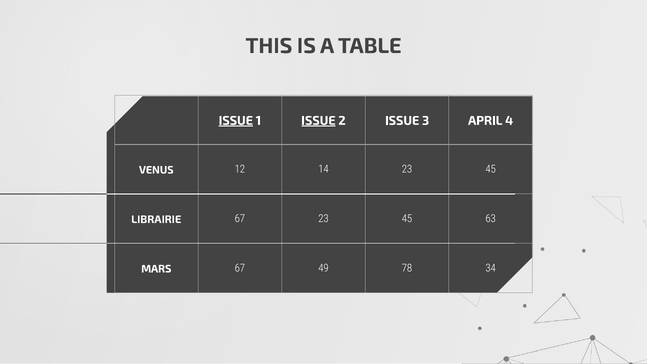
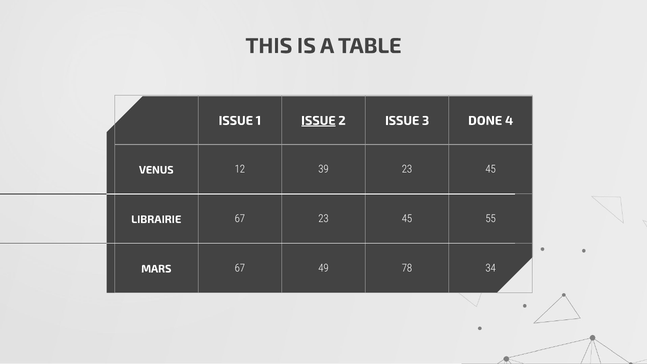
ISSUE at (236, 121) underline: present -> none
APRIL: APRIL -> DONE
14: 14 -> 39
63: 63 -> 55
